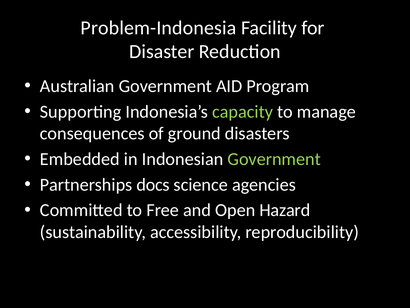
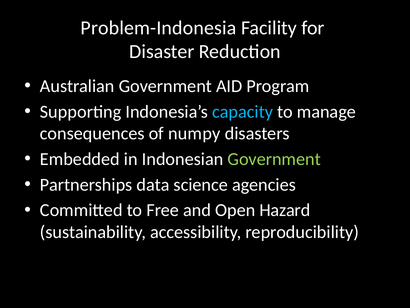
capacity colour: light green -> light blue
ground: ground -> numpy
docs: docs -> data
